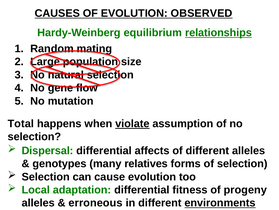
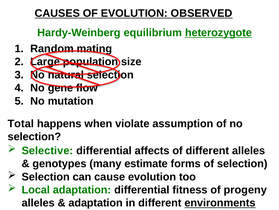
relationships: relationships -> heterozygote
violate underline: present -> none
Dispersal: Dispersal -> Selective
relatives: relatives -> estimate
erroneous at (96, 202): erroneous -> adaptation
